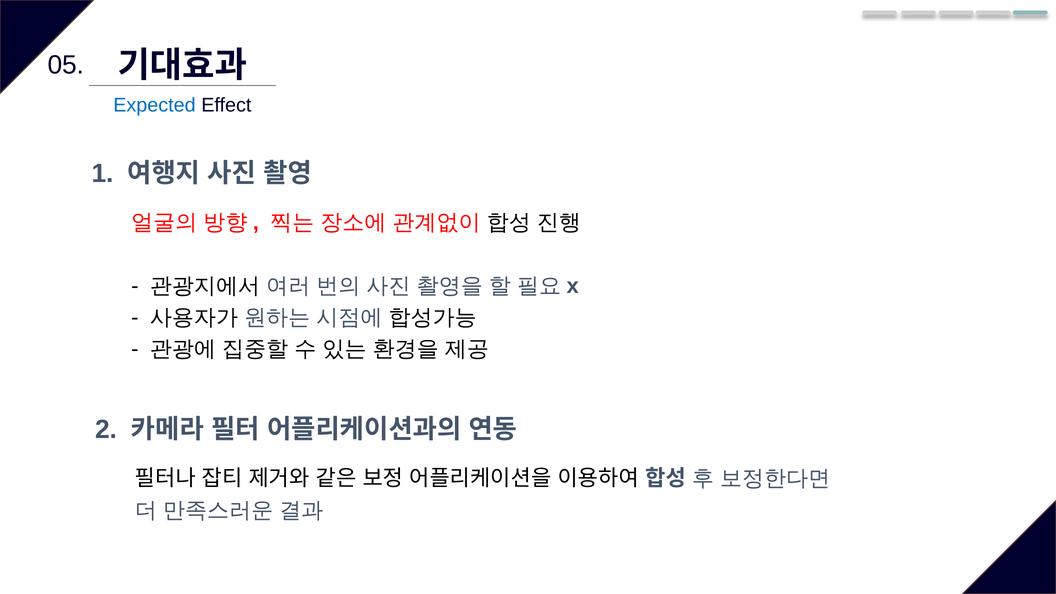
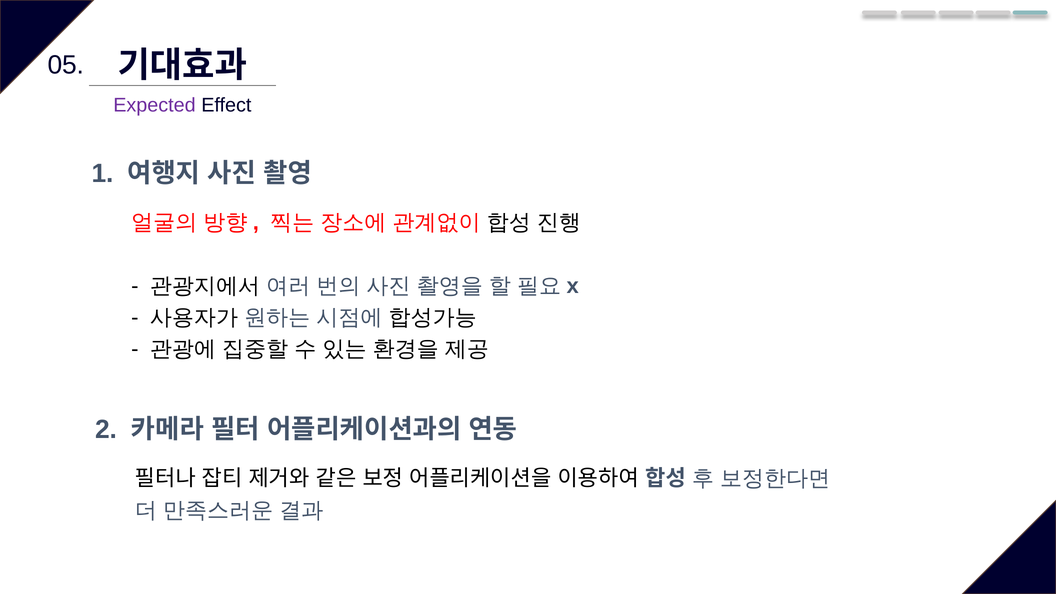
Expected colour: blue -> purple
